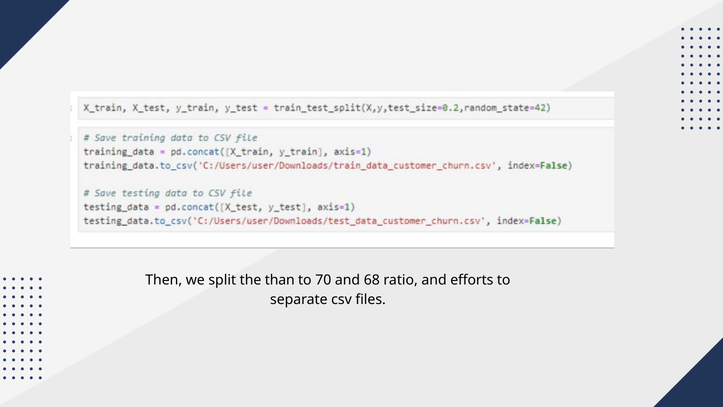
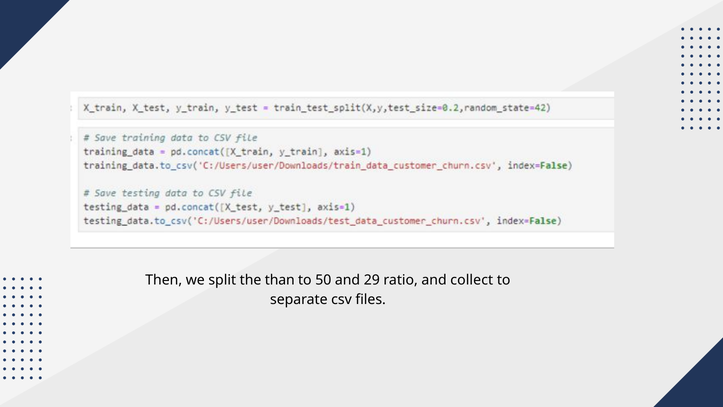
70: 70 -> 50
68: 68 -> 29
efforts: efforts -> collect
